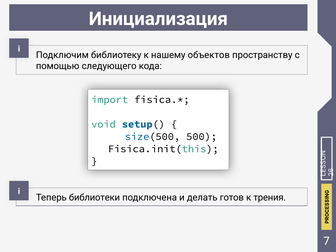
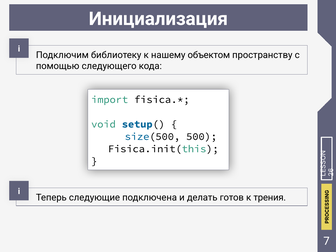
объектов: объектов -> объектом
библиотеки: библиотеки -> следующие
